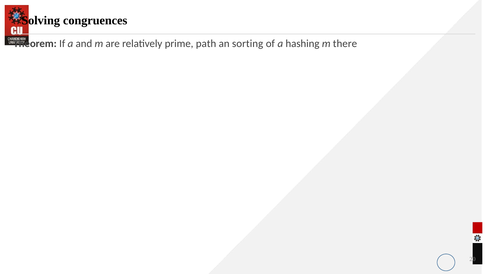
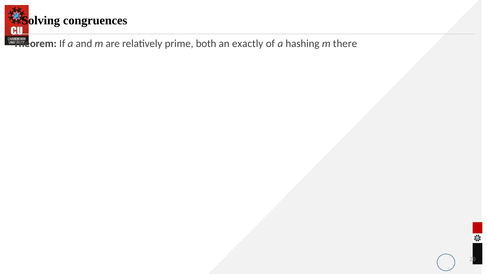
path: path -> both
sorting: sorting -> exactly
